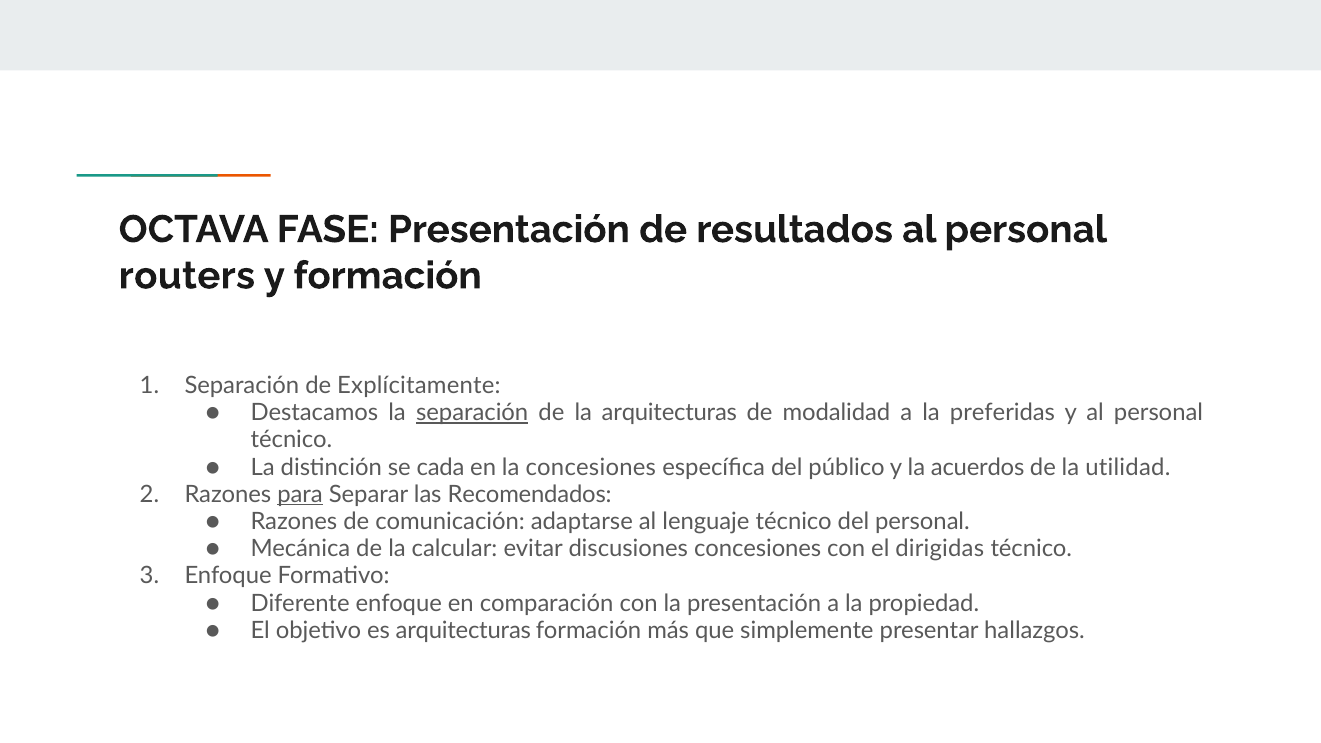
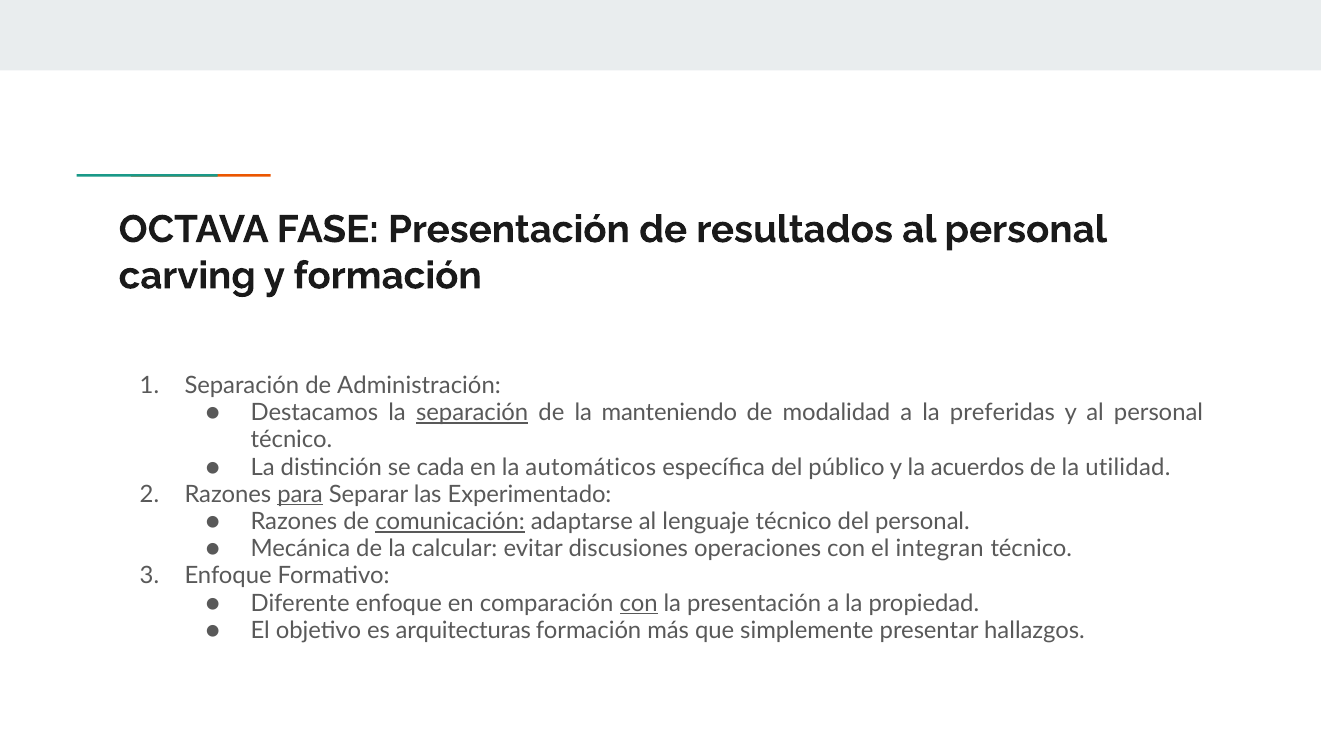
routers: routers -> carving
Explícitamente: Explícitamente -> Administración
la arquitecturas: arquitecturas -> manteniendo
la concesiones: concesiones -> automáticos
Recomendados: Recomendados -> Experimentado
comunicación underline: none -> present
discusiones concesiones: concesiones -> operaciones
dirigidas: dirigidas -> integran
con at (639, 603) underline: none -> present
